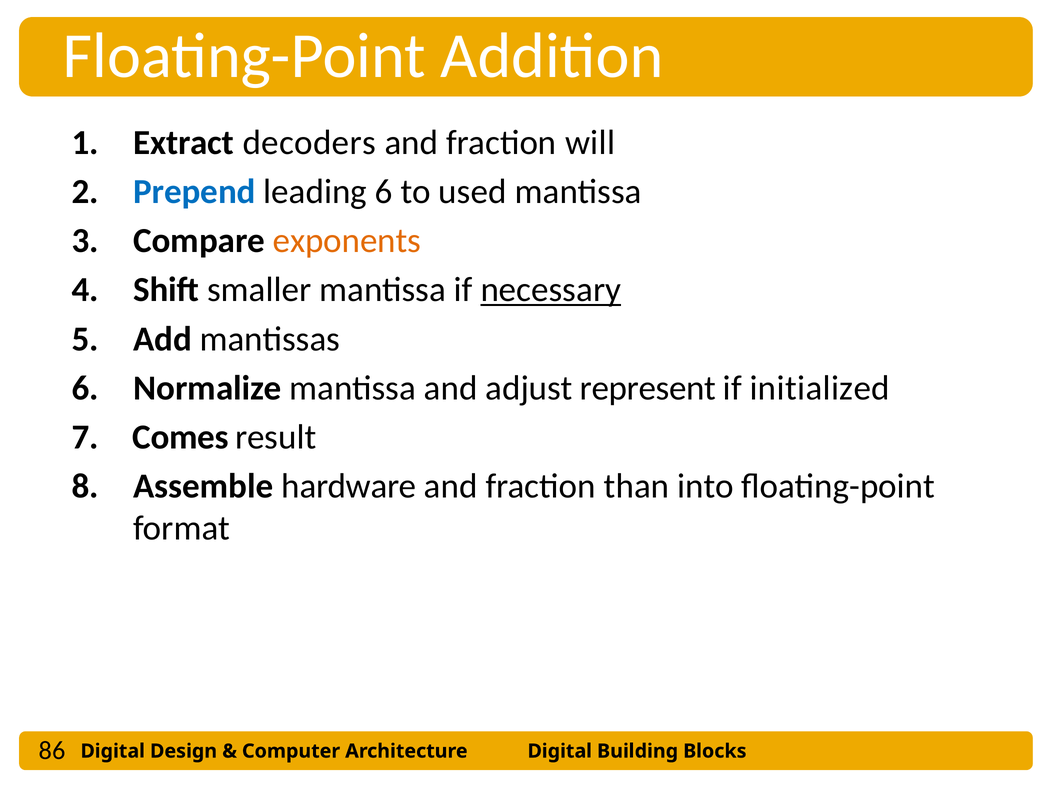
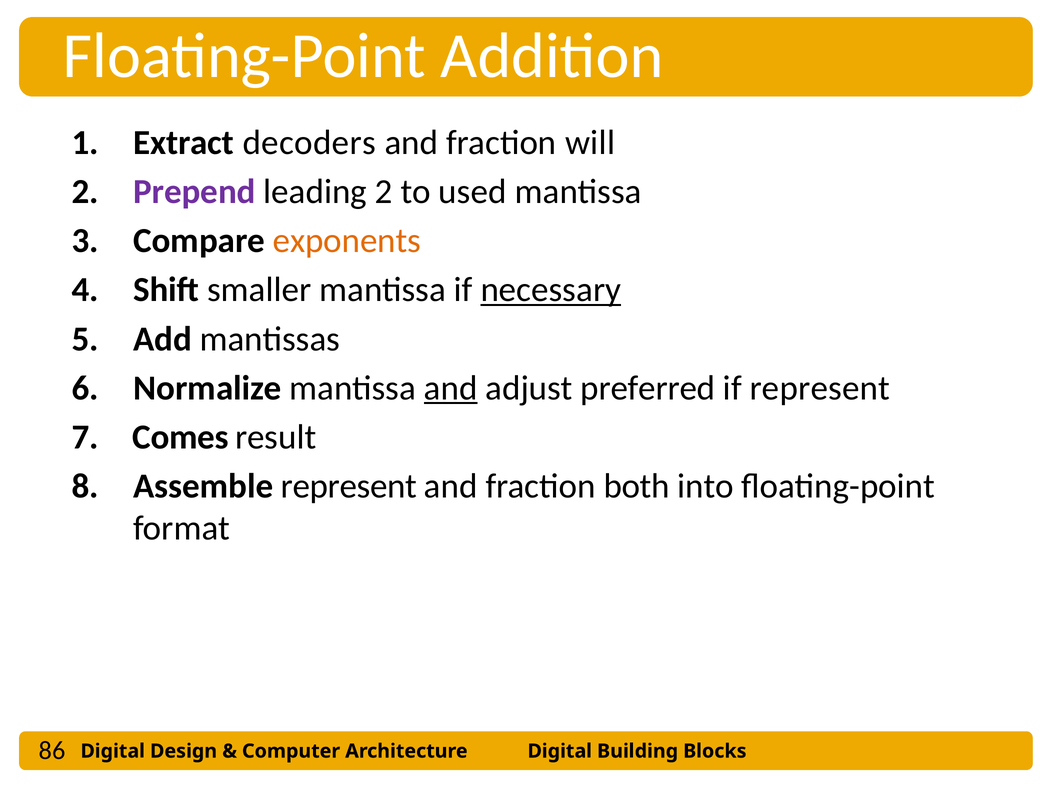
Prepend colour: blue -> purple
leading 6: 6 -> 2
and at (451, 388) underline: none -> present
represent: represent -> preferred
if initialized: initialized -> represent
Assemble hardware: hardware -> represent
than: than -> both
